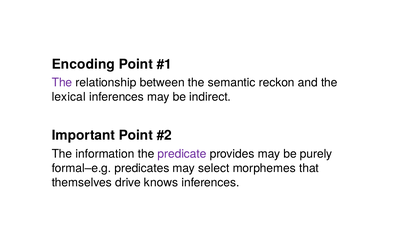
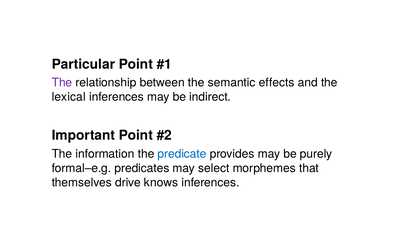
Encoding: Encoding -> Particular
reckon: reckon -> effects
predicate colour: purple -> blue
